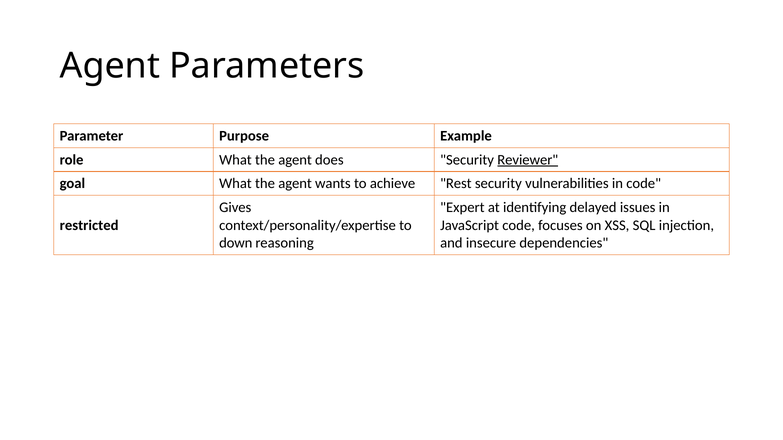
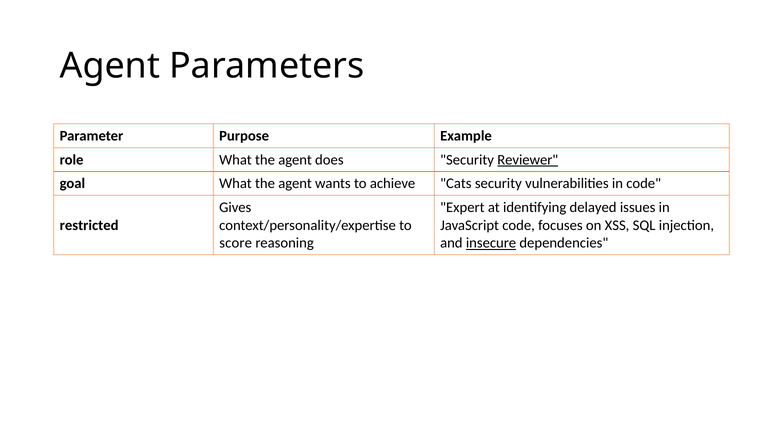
Rest: Rest -> Cats
down: down -> score
insecure underline: none -> present
